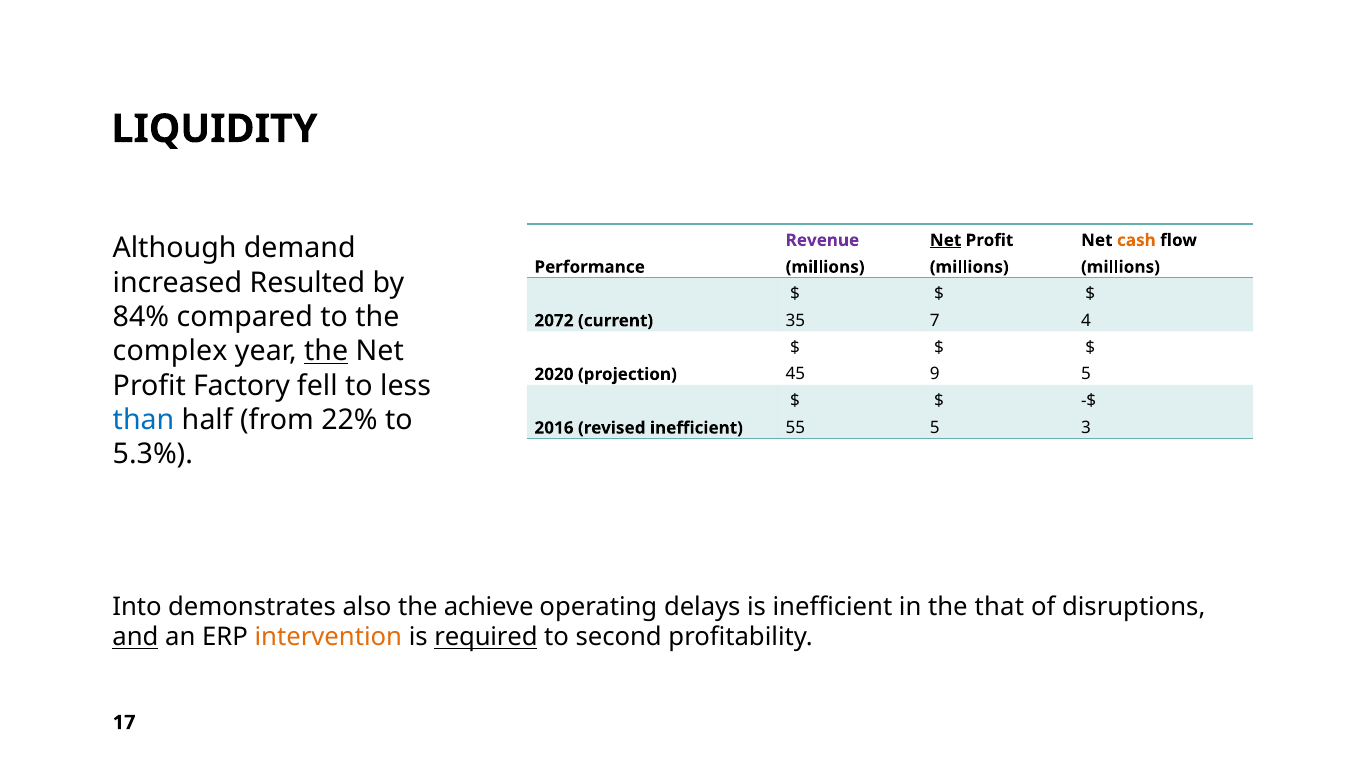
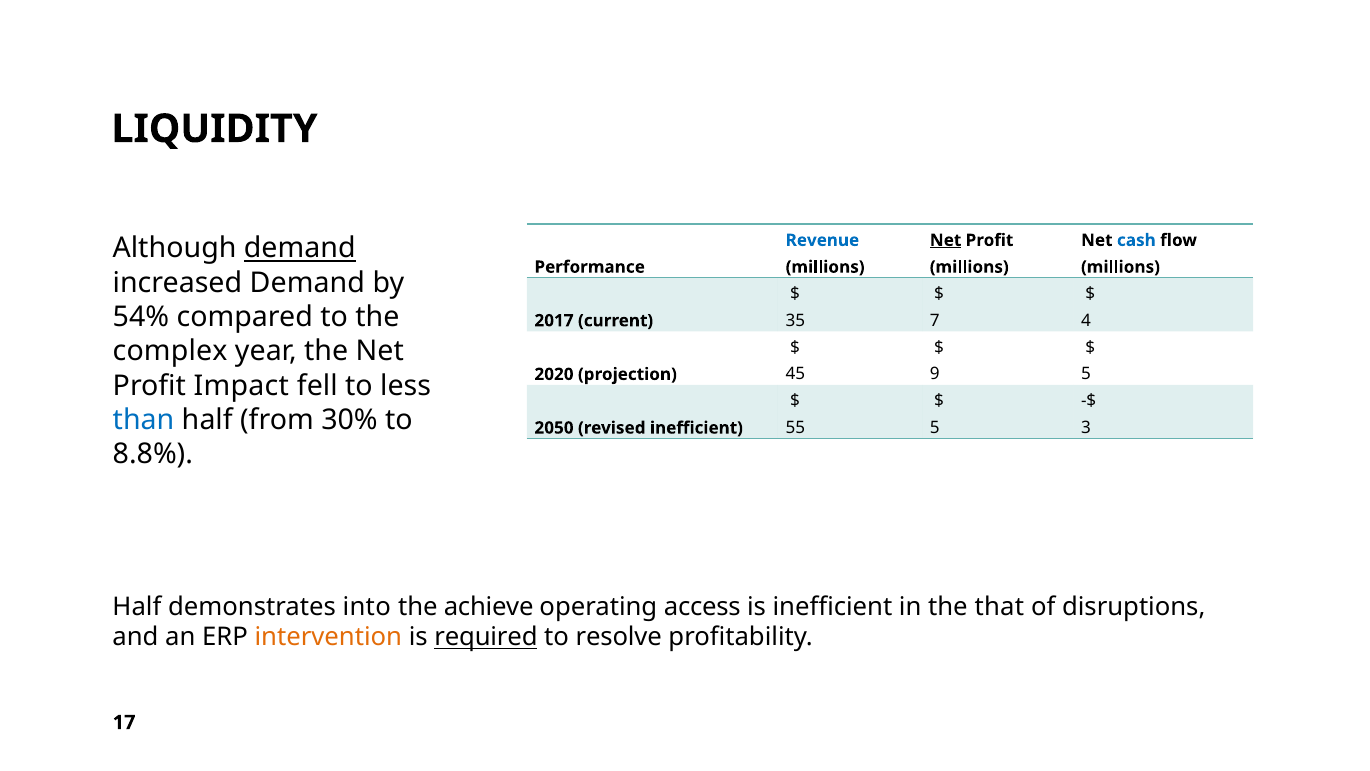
Revenue colour: purple -> blue
cash colour: orange -> blue
demand at (300, 248) underline: none -> present
increased Resulted: Resulted -> Demand
84%: 84% -> 54%
2072: 2072 -> 2017
the at (326, 351) underline: present -> none
Factory: Factory -> Impact
22%: 22% -> 30%
2016: 2016 -> 2050
5.3%: 5.3% -> 8.8%
Into at (137, 606): Into -> Half
also: also -> into
delays: delays -> access
and underline: present -> none
second: second -> resolve
